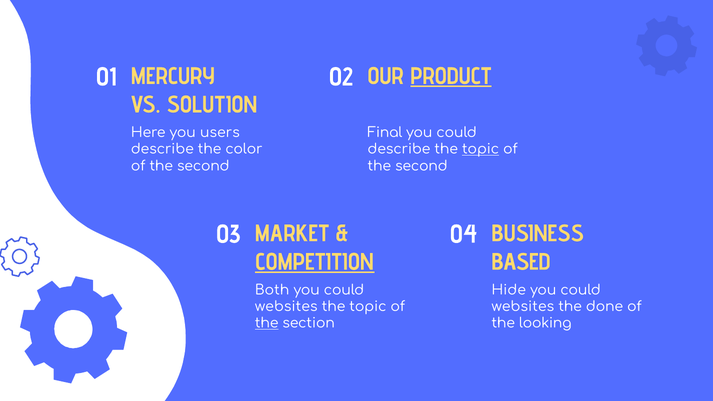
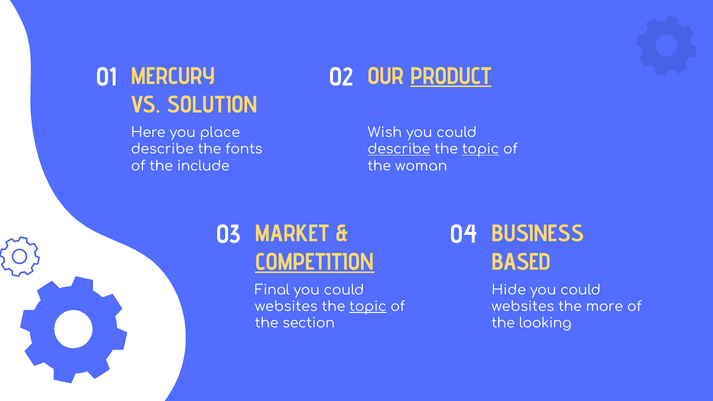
users: users -> place
Final: Final -> Wish
color: color -> fonts
describe at (399, 149) underline: none -> present
second at (203, 166): second -> include
second at (421, 166): second -> woman
Both: Both -> Final
topic at (368, 307) underline: none -> present
done: done -> more
the at (267, 323) underline: present -> none
